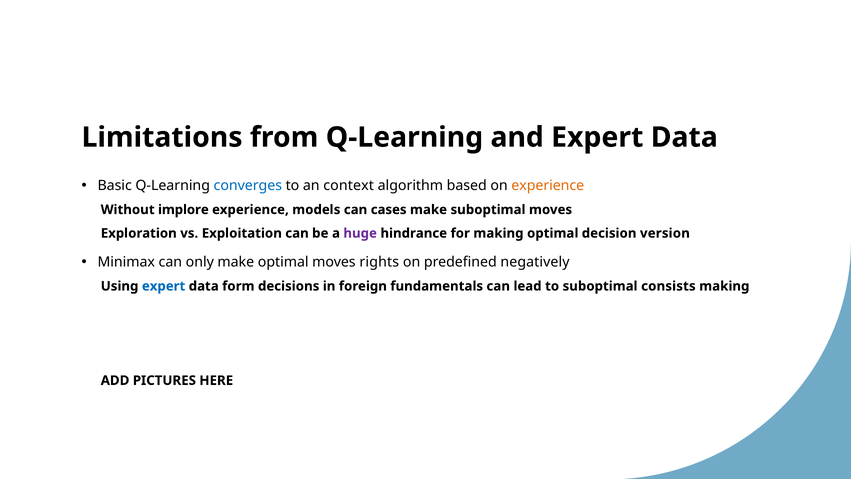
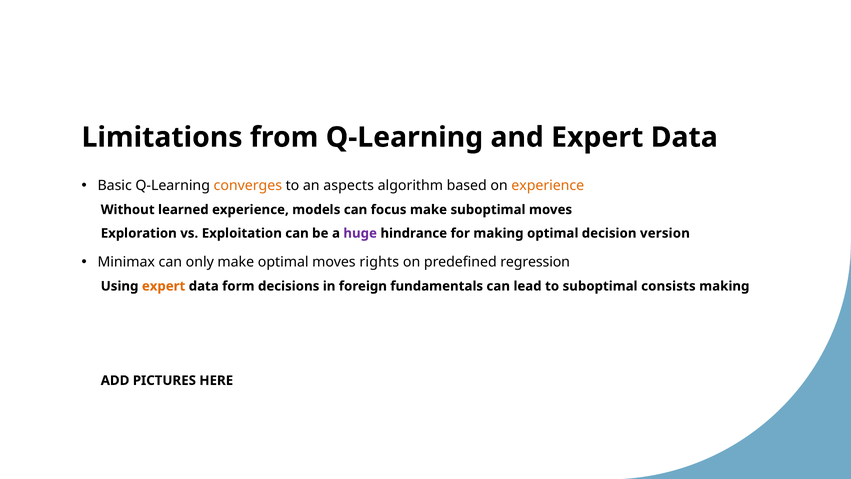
converges colour: blue -> orange
context: context -> aspects
implore: implore -> learned
cases: cases -> focus
negatively: negatively -> regression
expert at (164, 286) colour: blue -> orange
